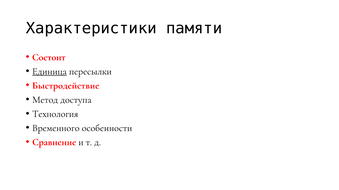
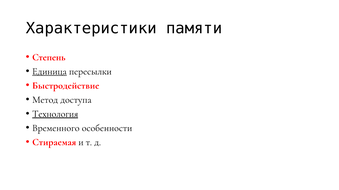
Состоит: Состоит -> Степень
Технология underline: none -> present
Сравнение: Сравнение -> Стираемая
